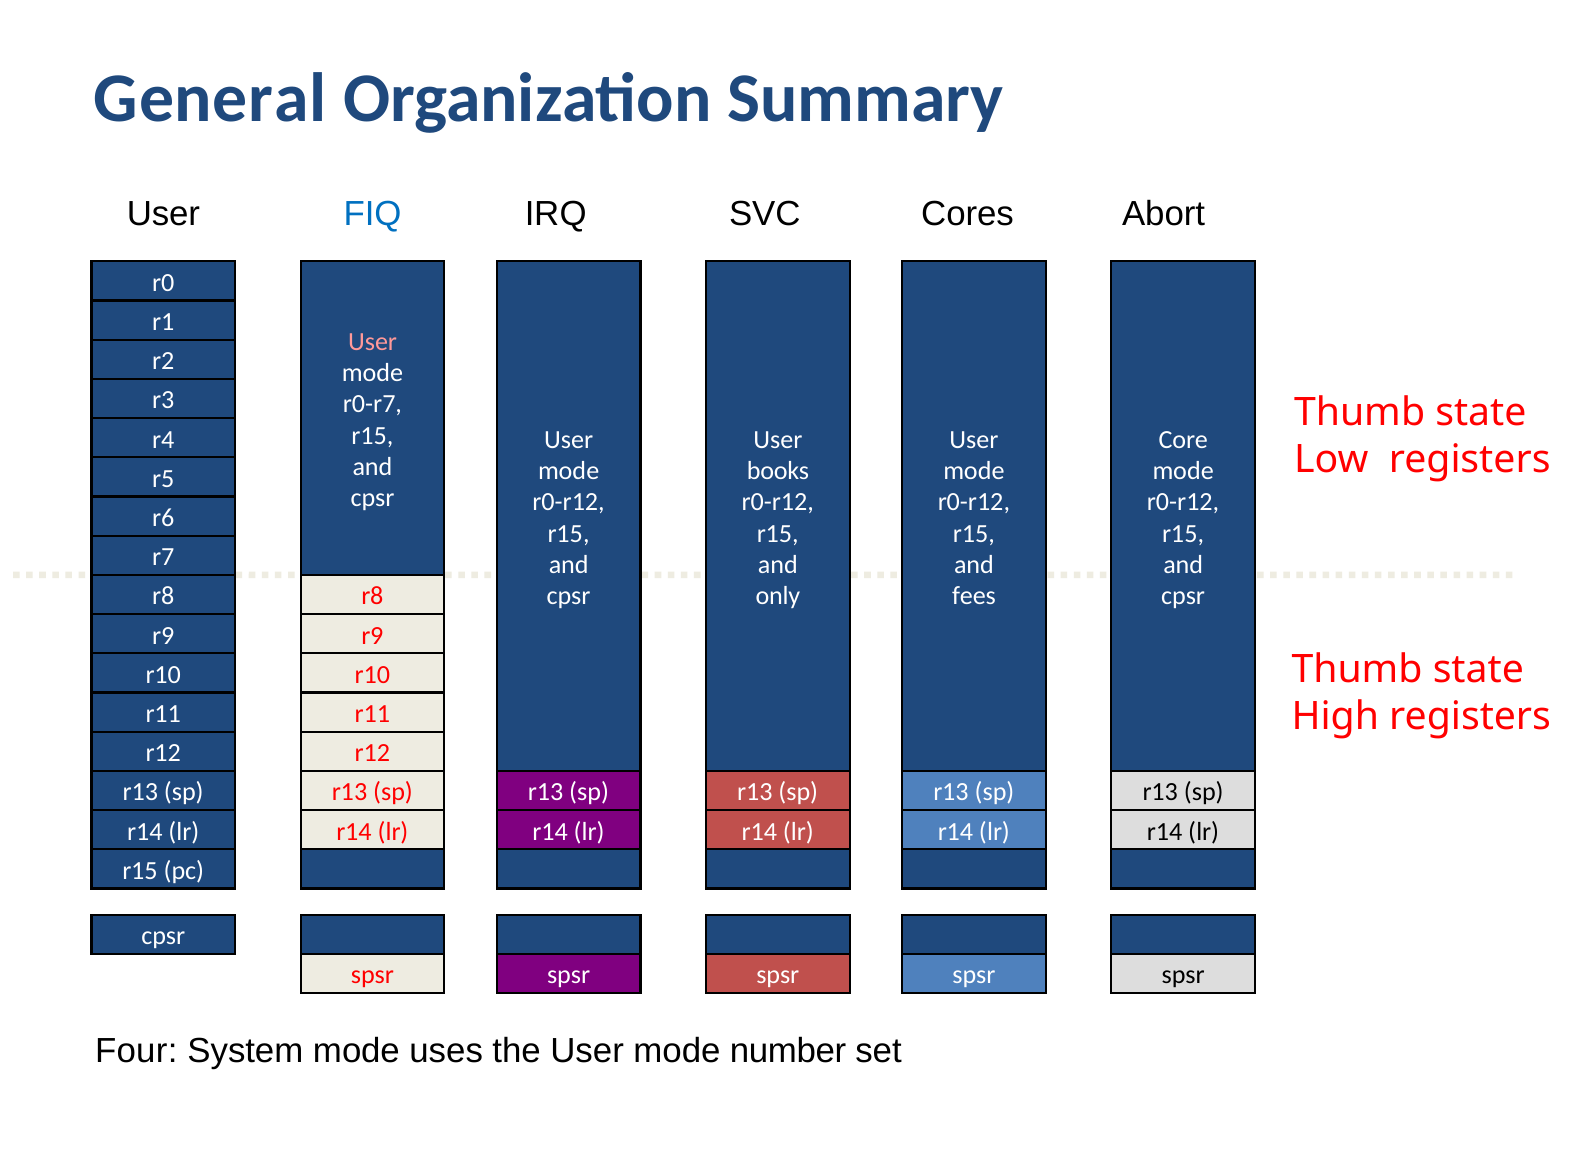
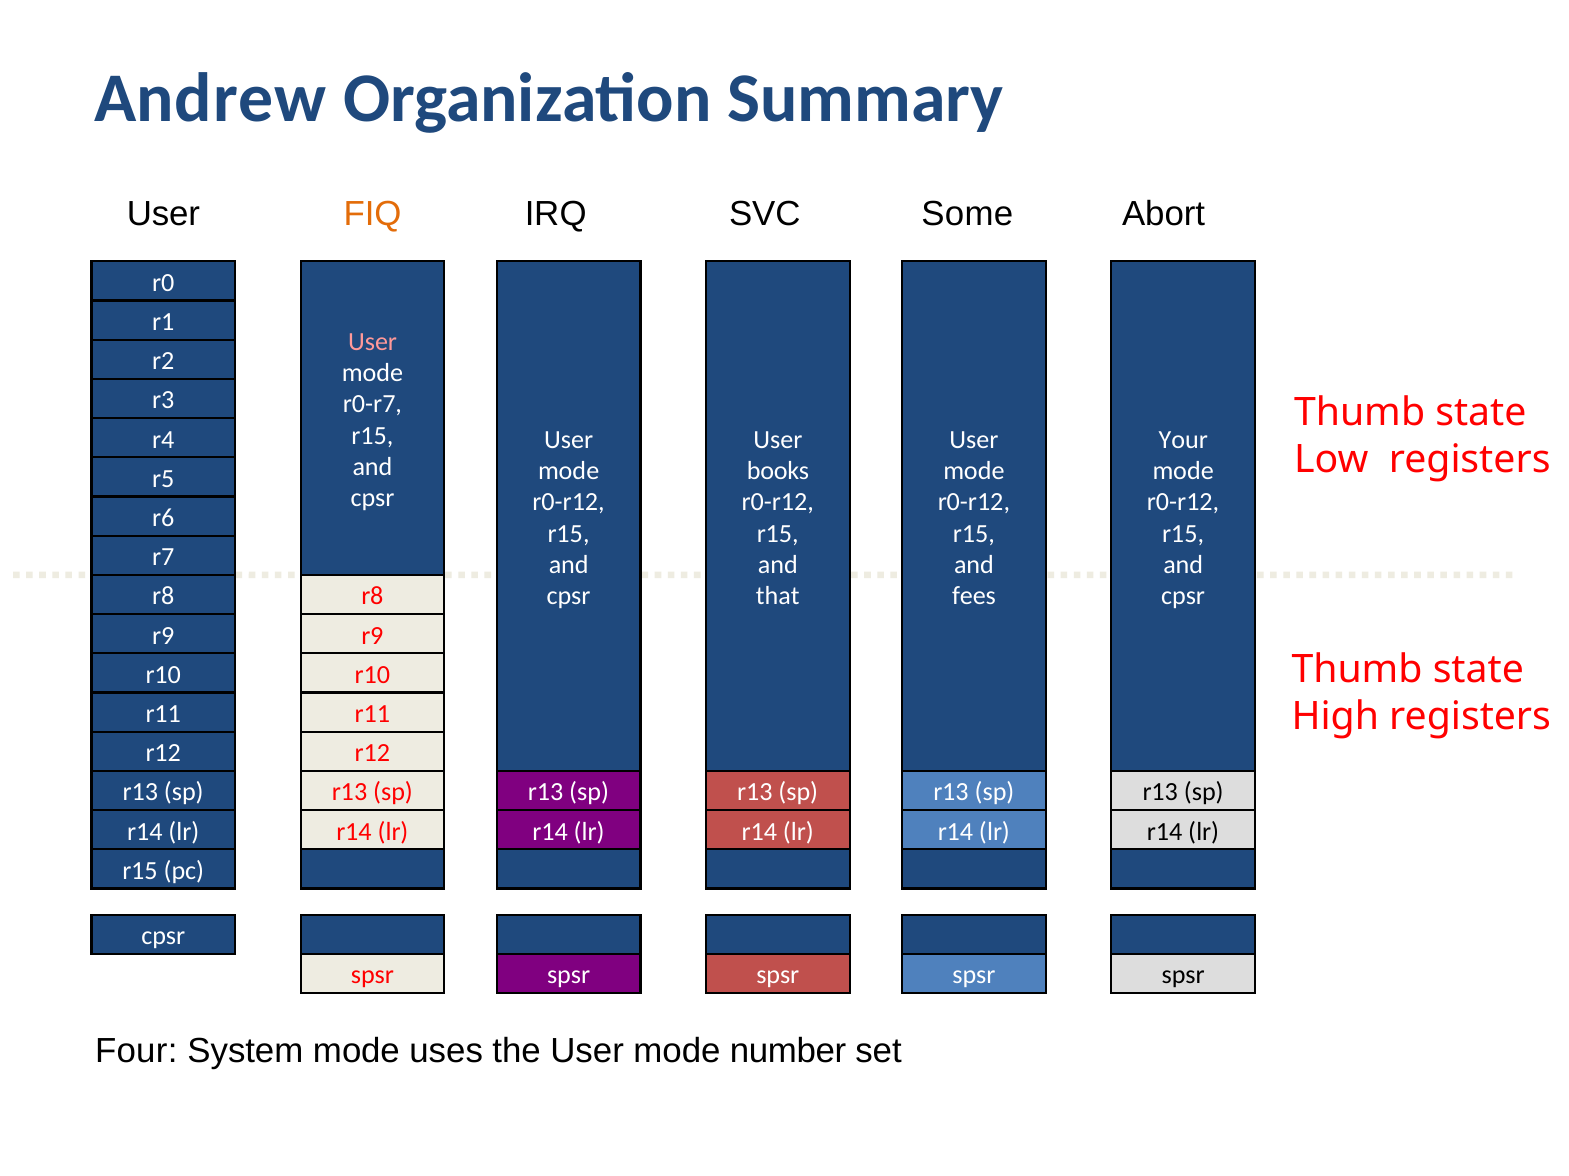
General: General -> Andrew
FIQ colour: blue -> orange
Cores: Cores -> Some
Core: Core -> Your
only: only -> that
